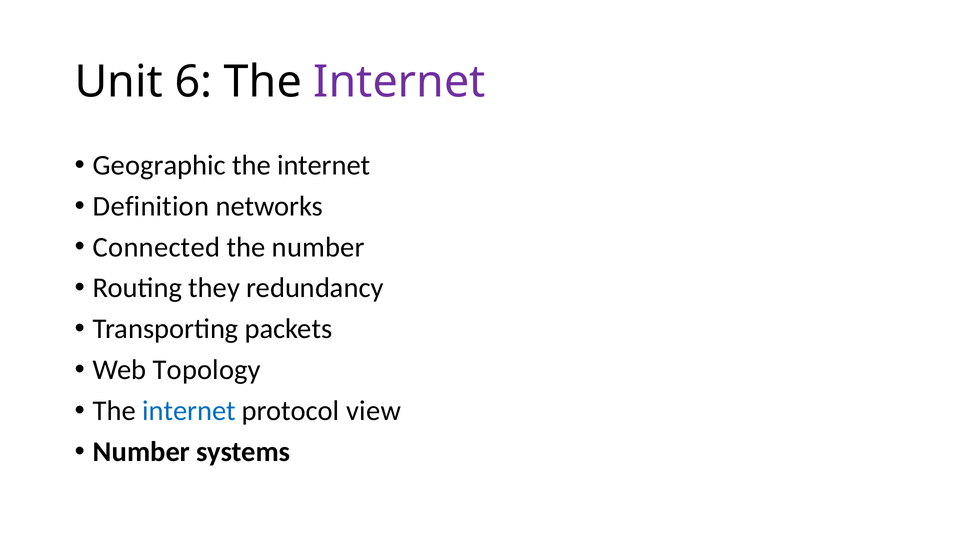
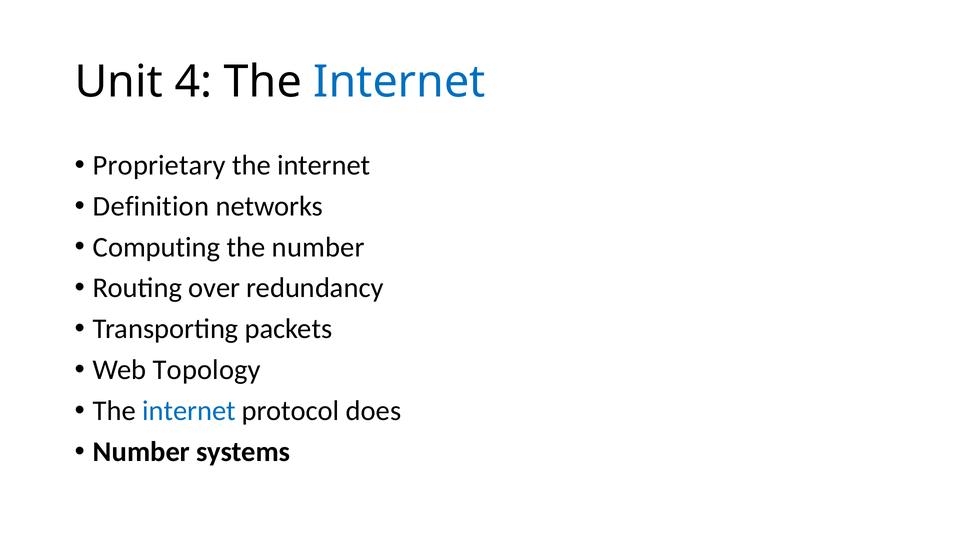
6: 6 -> 4
Internet at (400, 82) colour: purple -> blue
Geographic: Geographic -> Proprietary
Connected: Connected -> Computing
they: they -> over
view: view -> does
